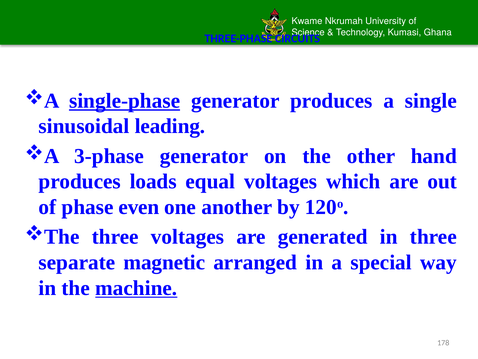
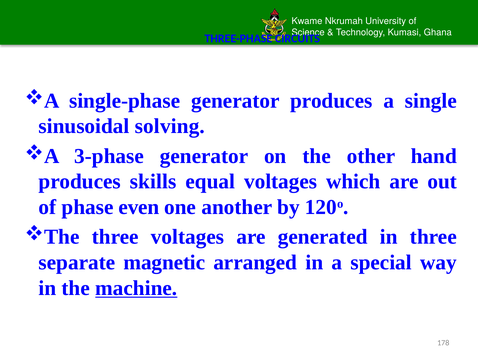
single-phase underline: present -> none
leading: leading -> solving
loads: loads -> skills
